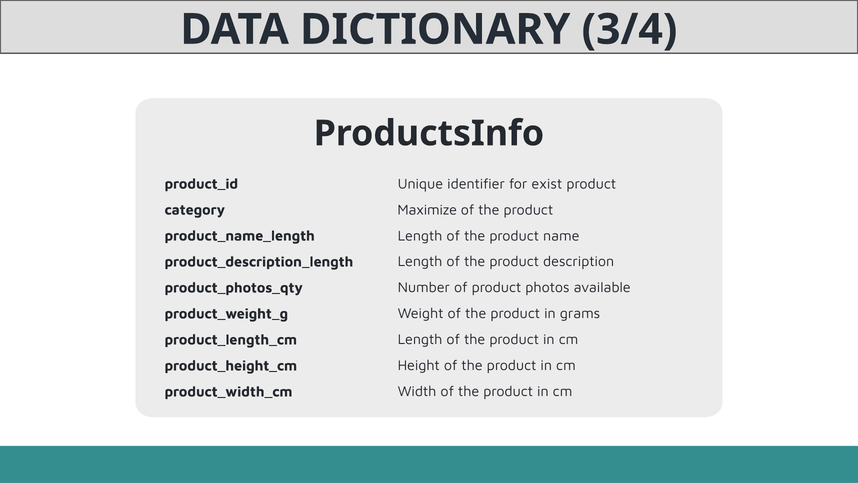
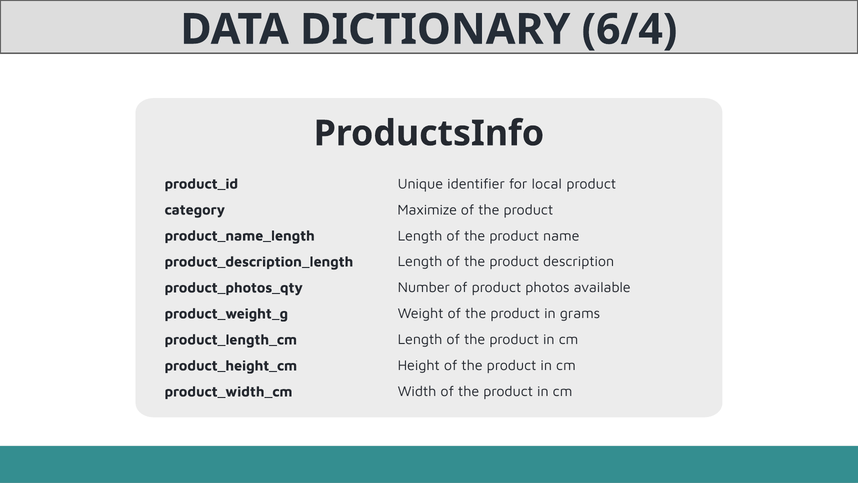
3/4: 3/4 -> 6/4
exist: exist -> local
